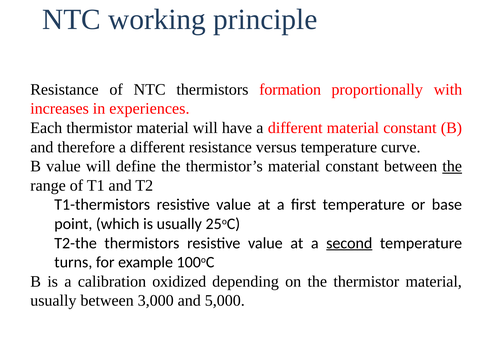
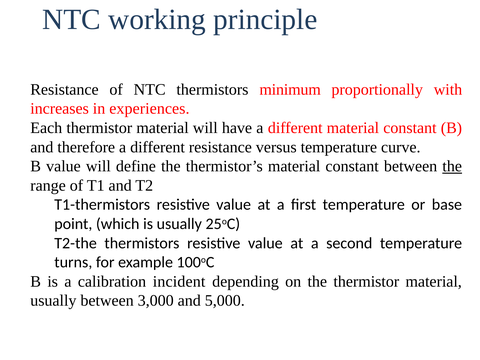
formation: formation -> minimum
second underline: present -> none
oxidized: oxidized -> incident
